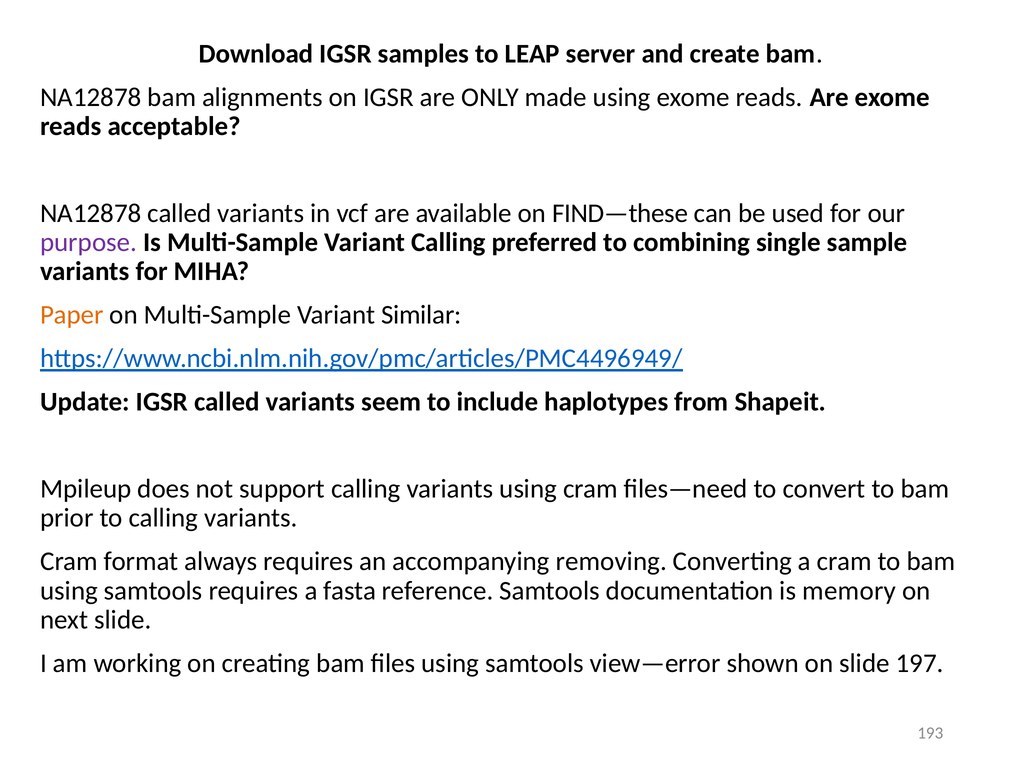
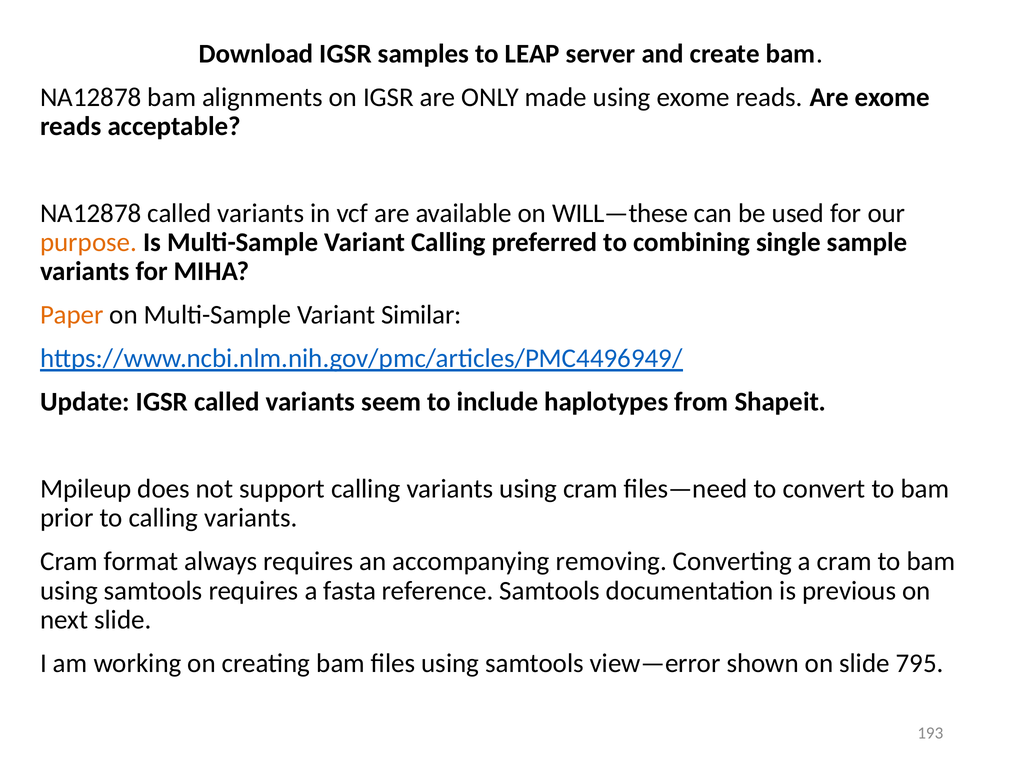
FIND—these: FIND—these -> WILL—these
purpose colour: purple -> orange
memory: memory -> previous
197: 197 -> 795
